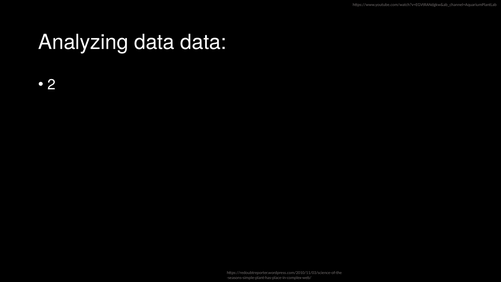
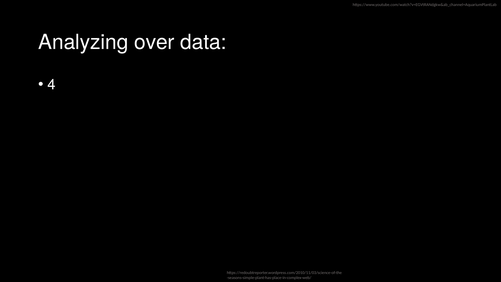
Analyzing data: data -> over
2: 2 -> 4
